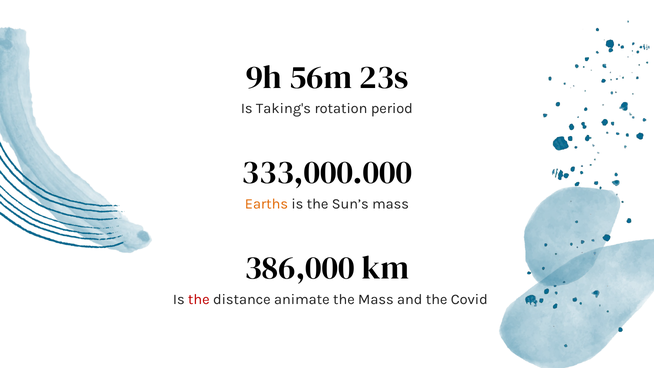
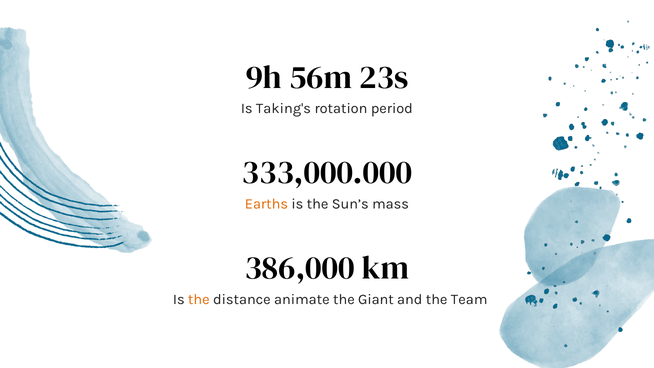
the at (199, 299) colour: red -> orange
the Mass: Mass -> Giant
Covid: Covid -> Team
